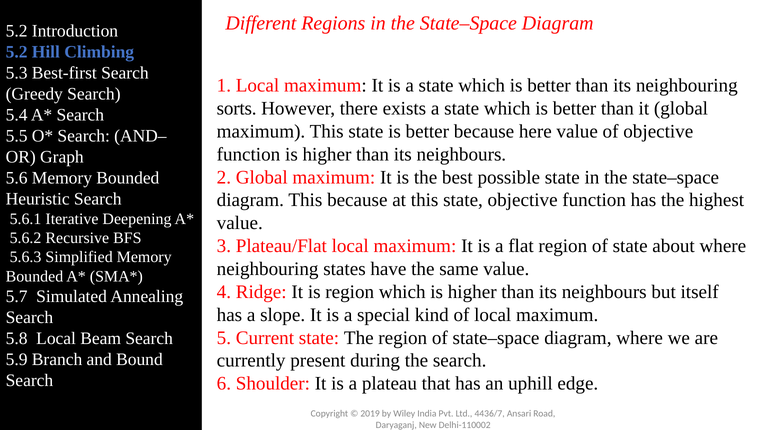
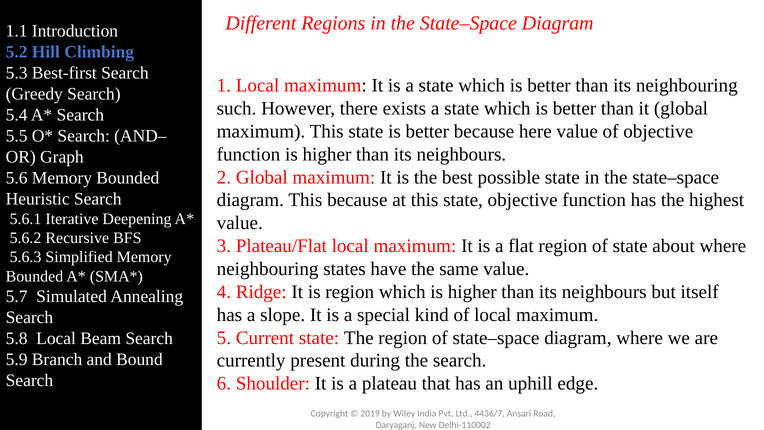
5.2 at (17, 31): 5.2 -> 1.1
sorts: sorts -> such
